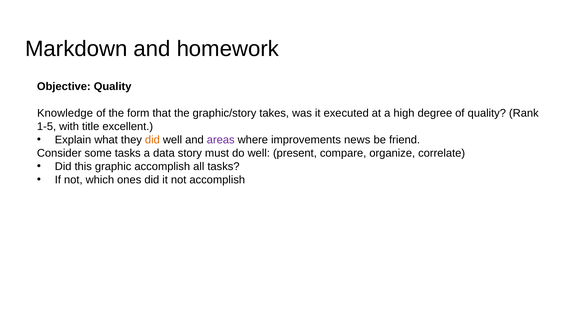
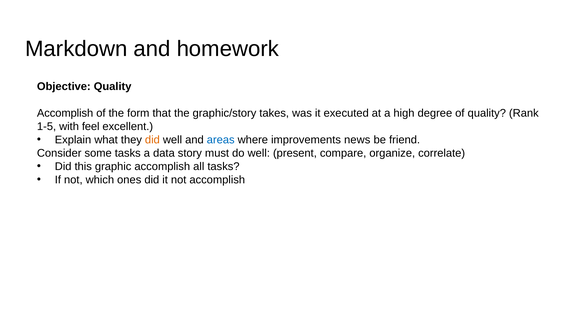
Knowledge at (65, 113): Knowledge -> Accomplish
title: title -> feel
areas colour: purple -> blue
